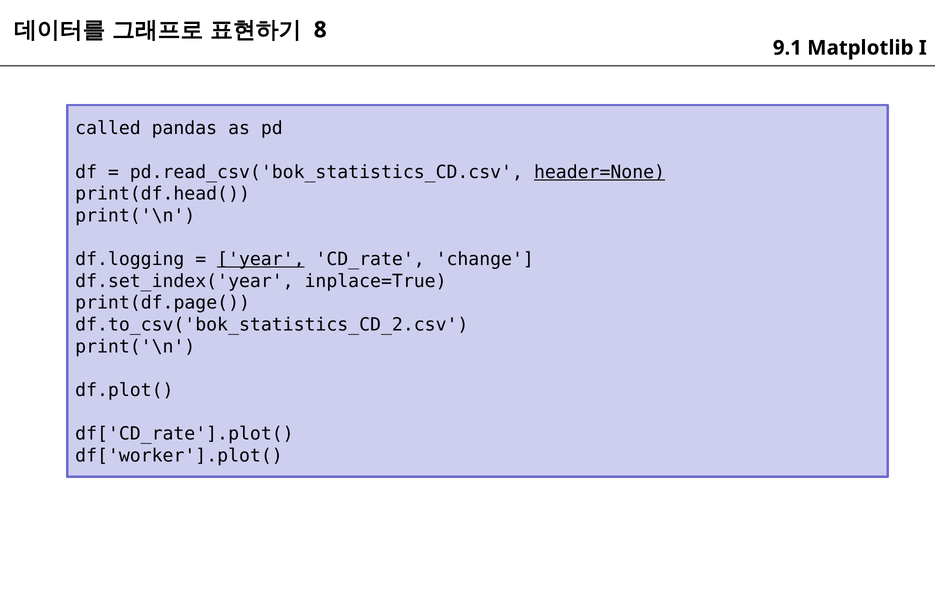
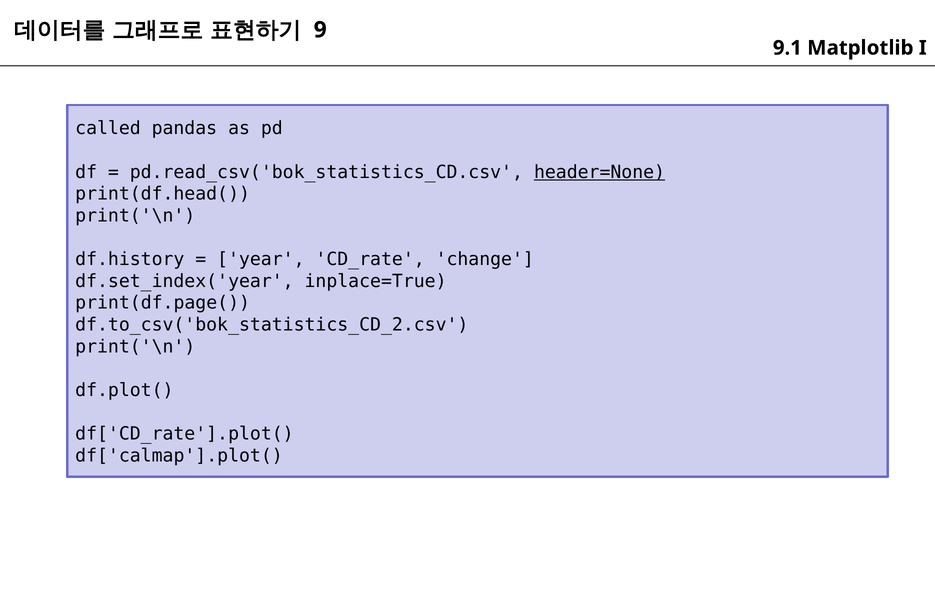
8: 8 -> 9
df.logging: df.logging -> df.history
year underline: present -> none
df['worker'].plot(: df['worker'].plot( -> df['calmap'].plot(
